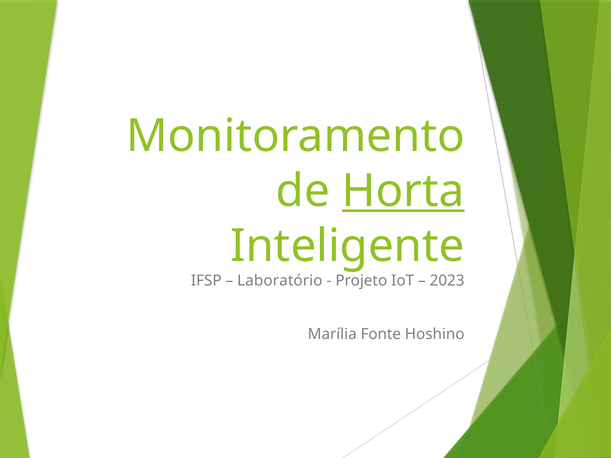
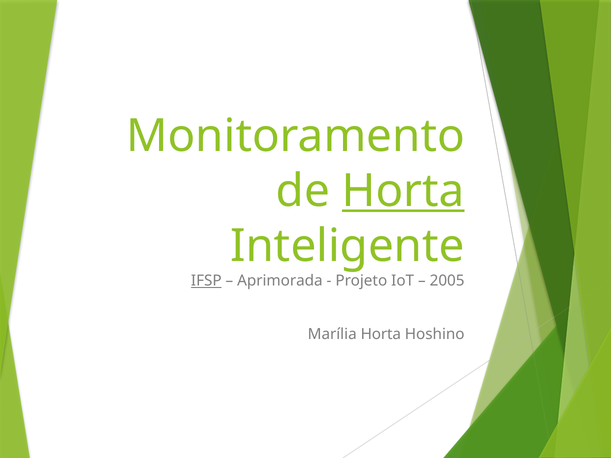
IFSP underline: none -> present
Laboratório: Laboratório -> Aprimorada
2023: 2023 -> 2005
Marília Fonte: Fonte -> Horta
